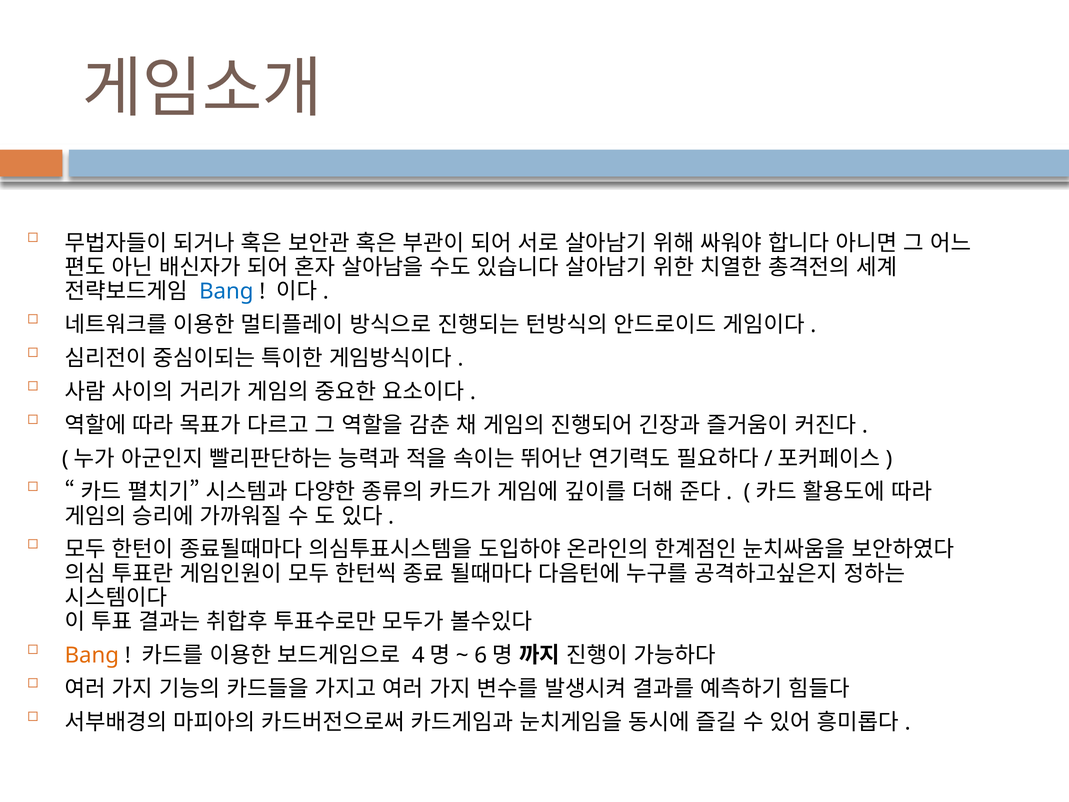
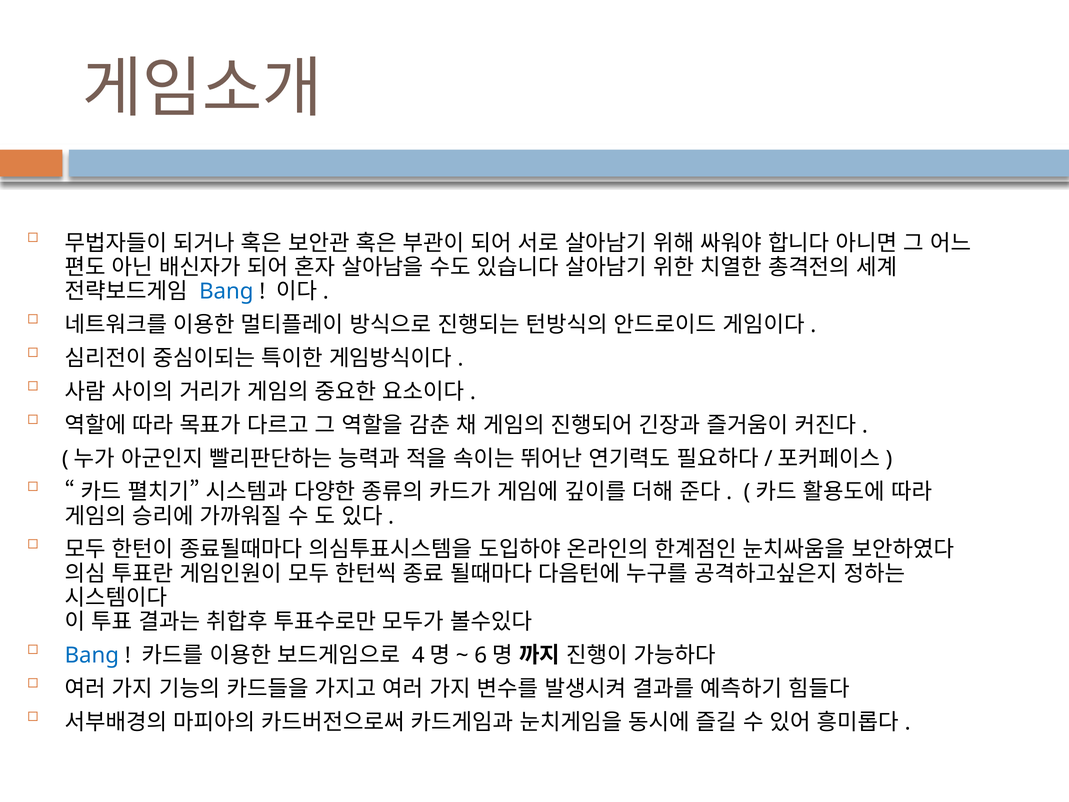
Bang at (92, 655) colour: orange -> blue
